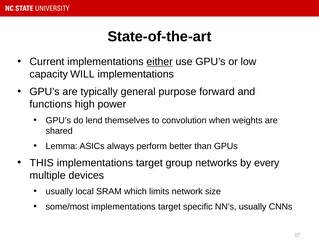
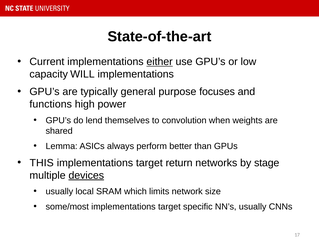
forward: forward -> focuses
group: group -> return
every: every -> stage
devices underline: none -> present
